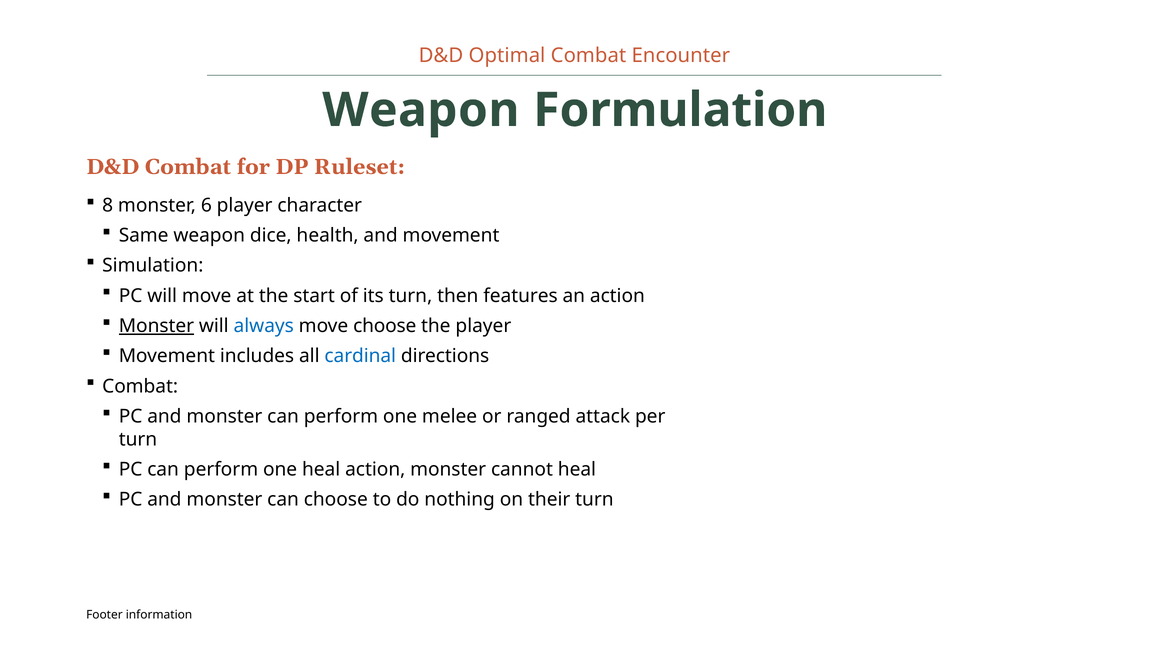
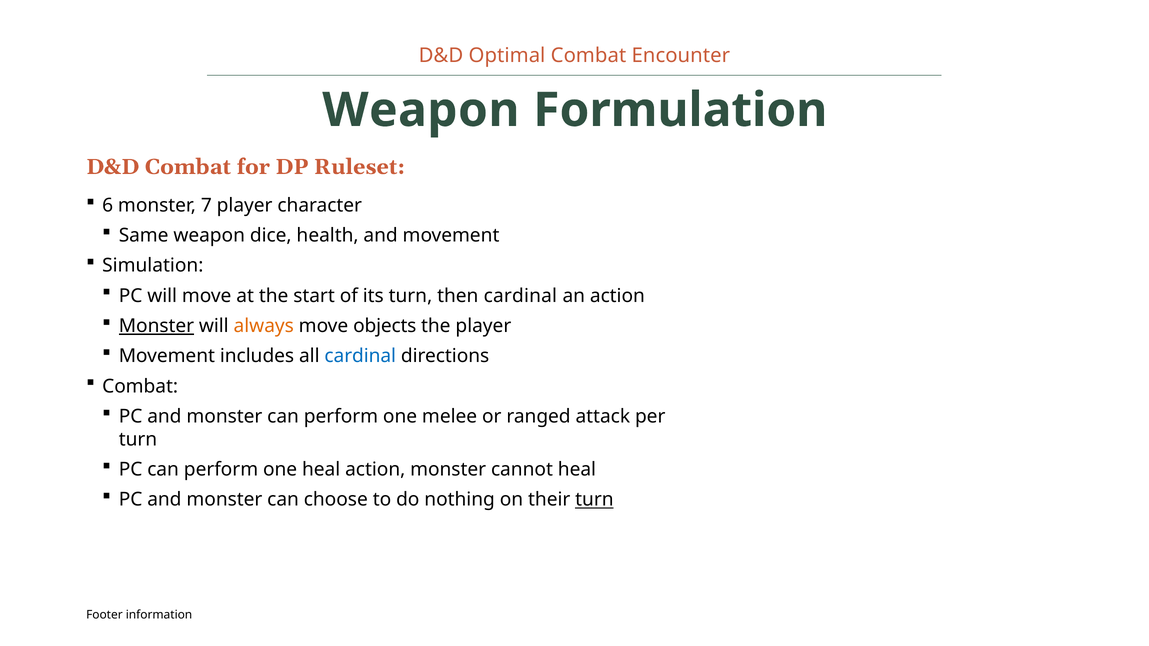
8: 8 -> 6
6: 6 -> 7
then features: features -> cardinal
always colour: blue -> orange
move choose: choose -> objects
turn at (594, 500) underline: none -> present
